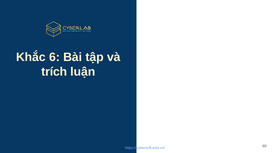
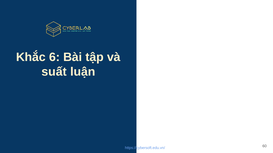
trích: trích -> suất
